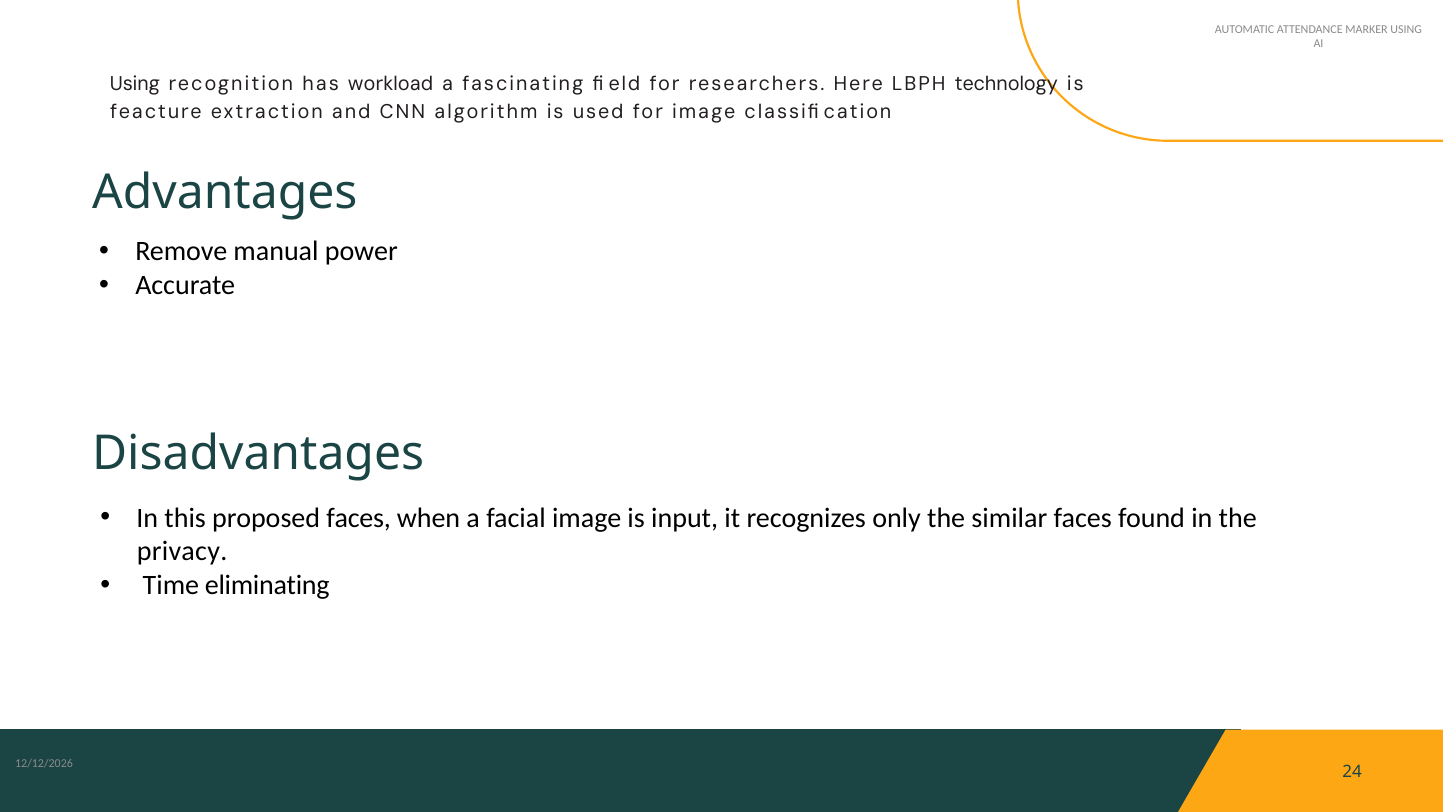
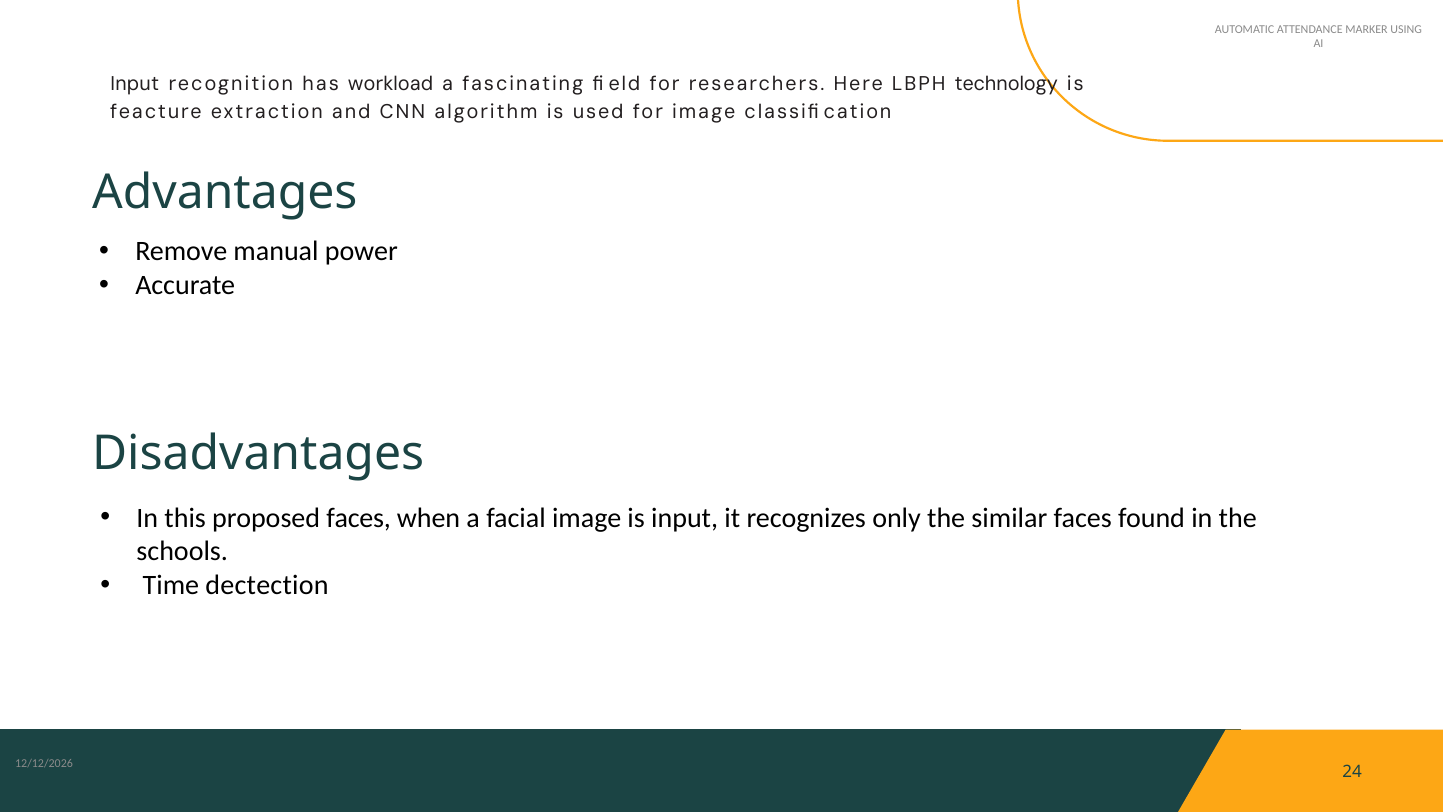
Using at (135, 84): Using -> Input
privacy: privacy -> schools
eliminating: eliminating -> dectection
